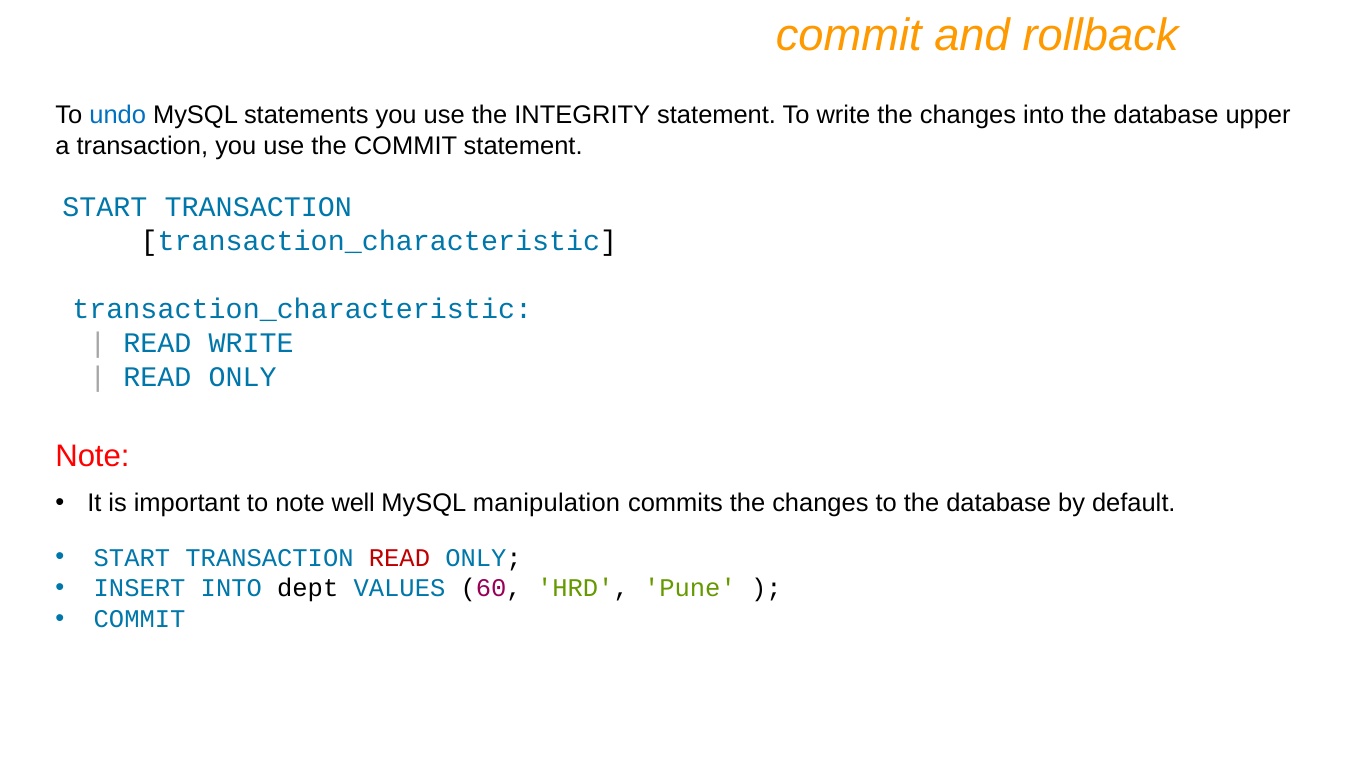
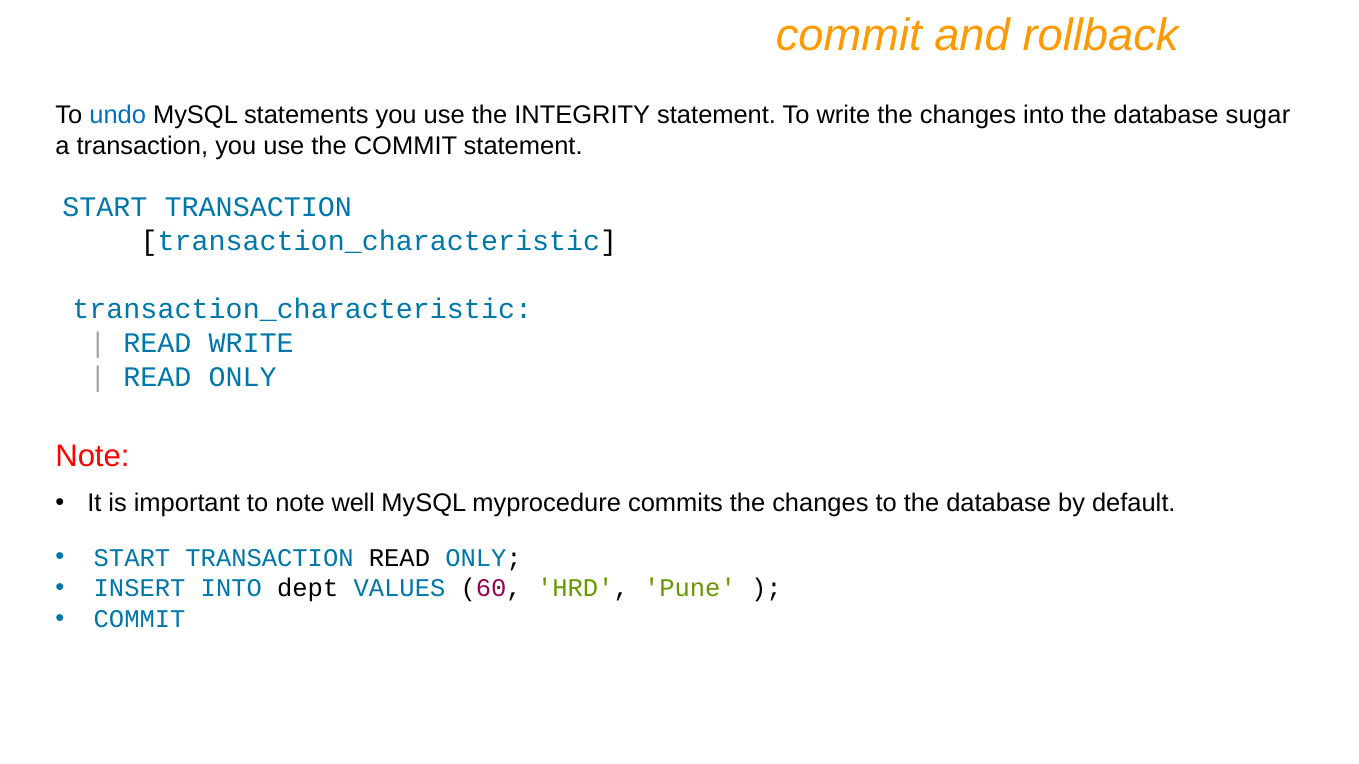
upper: upper -> sugar
manipulation: manipulation -> myprocedure
READ at (399, 558) colour: red -> black
